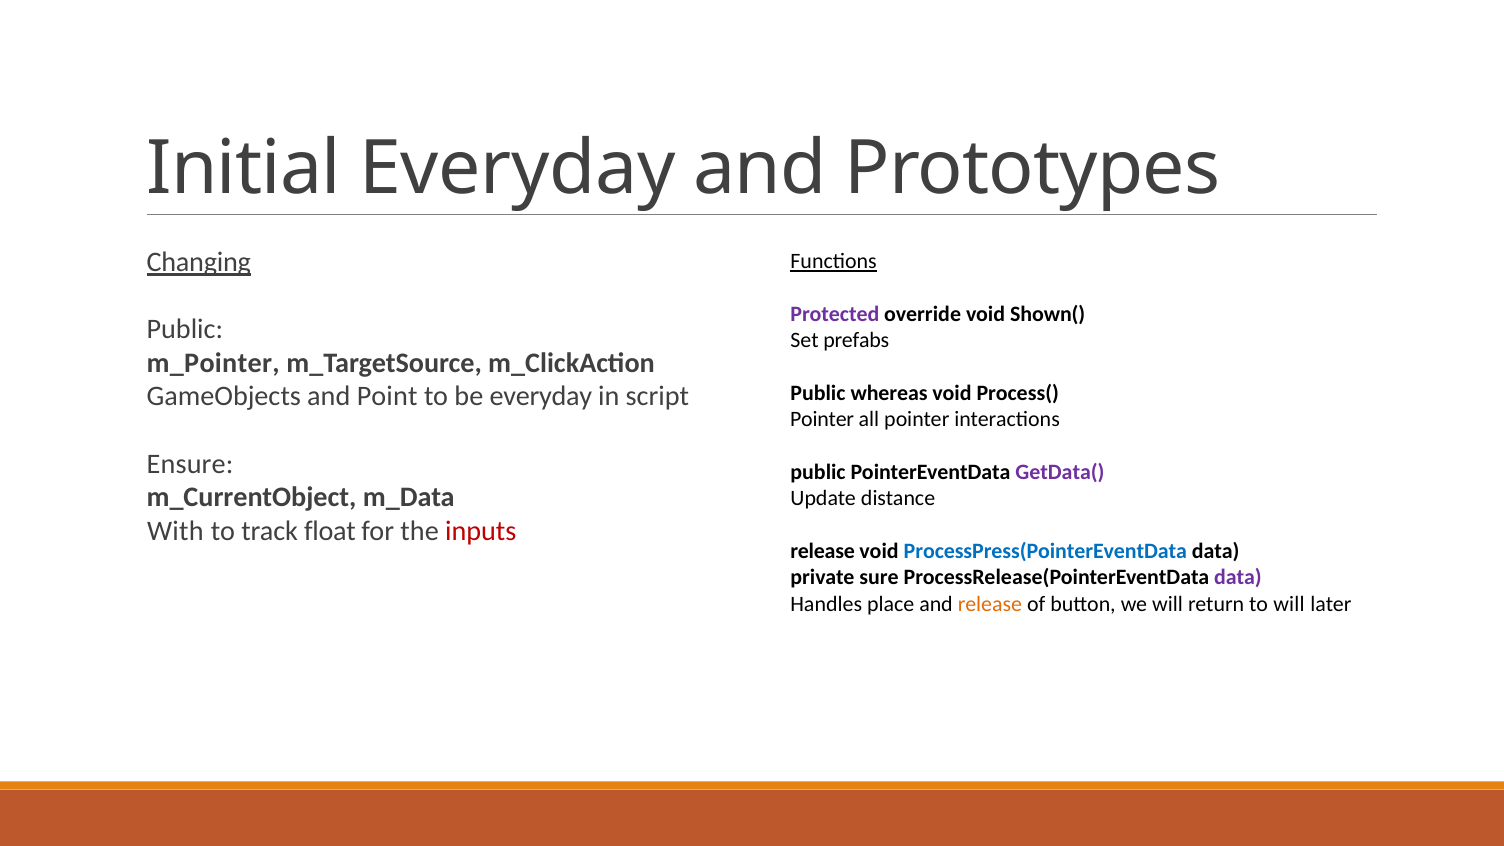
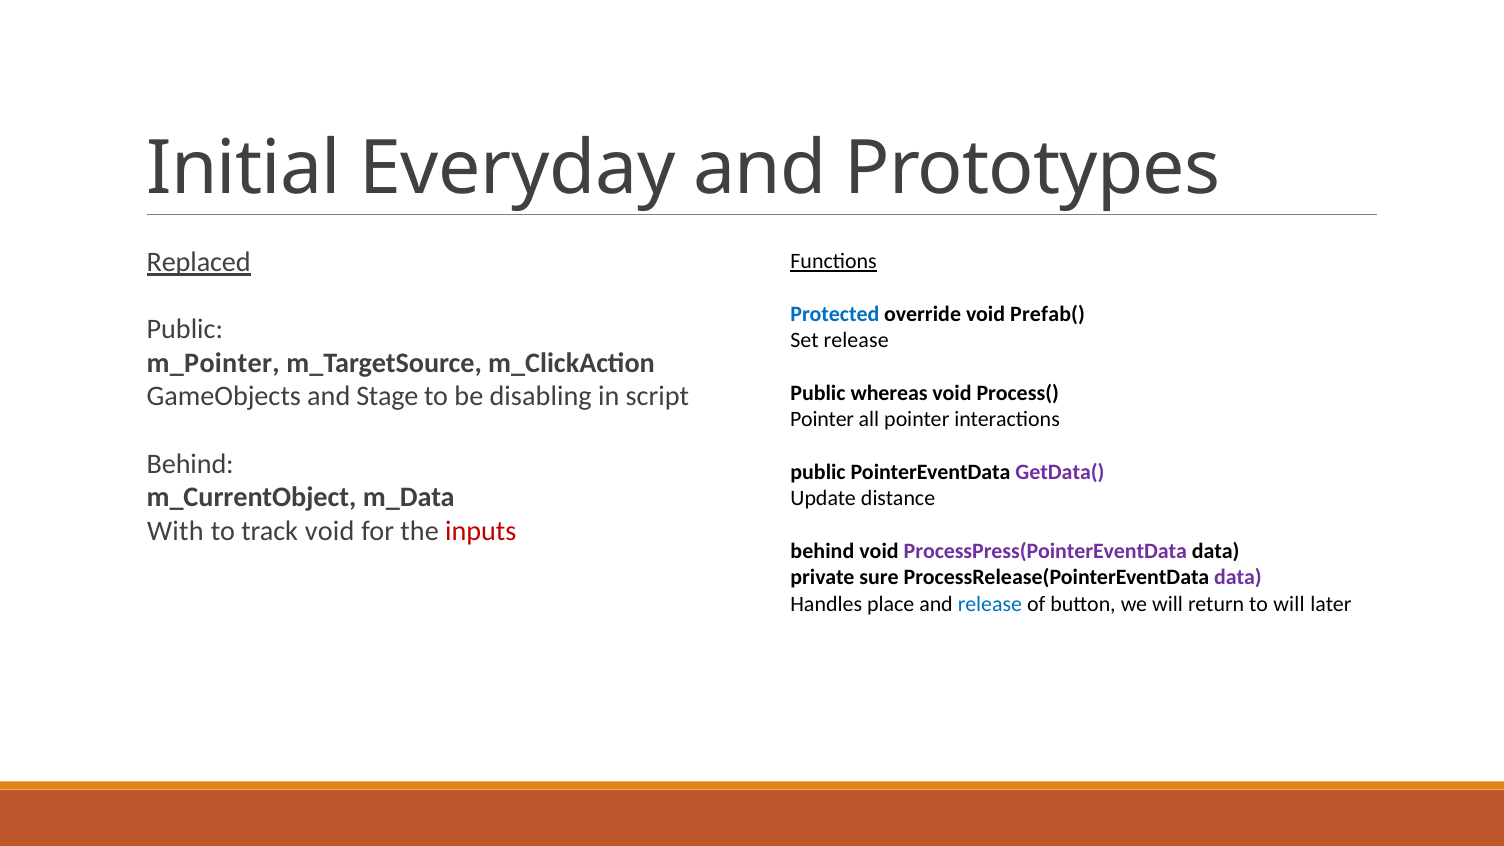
Changing: Changing -> Replaced
Protected colour: purple -> blue
Shown(: Shown( -> Prefab(
Set prefabs: prefabs -> release
Point: Point -> Stage
be everyday: everyday -> disabling
Ensure at (190, 464): Ensure -> Behind
track float: float -> void
release at (823, 551): release -> behind
ProcessPress(PointerEventData colour: blue -> purple
release at (990, 604) colour: orange -> blue
